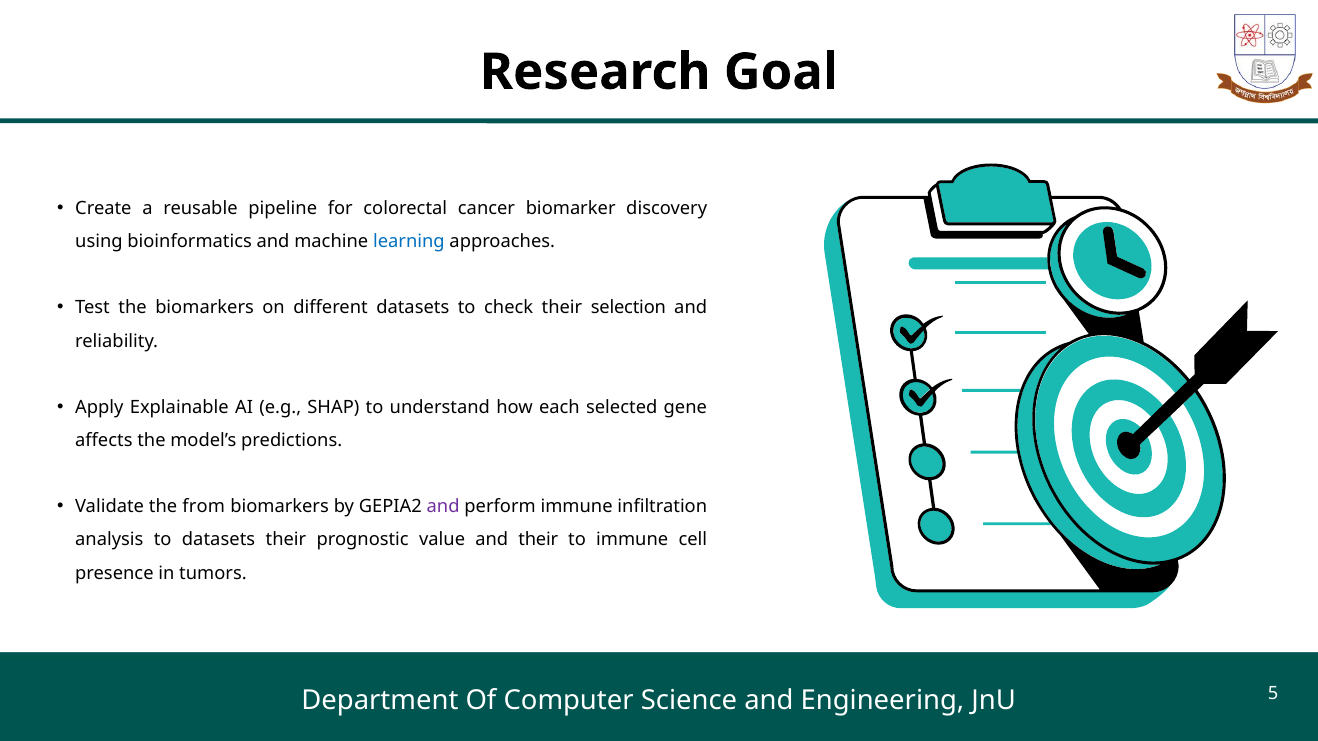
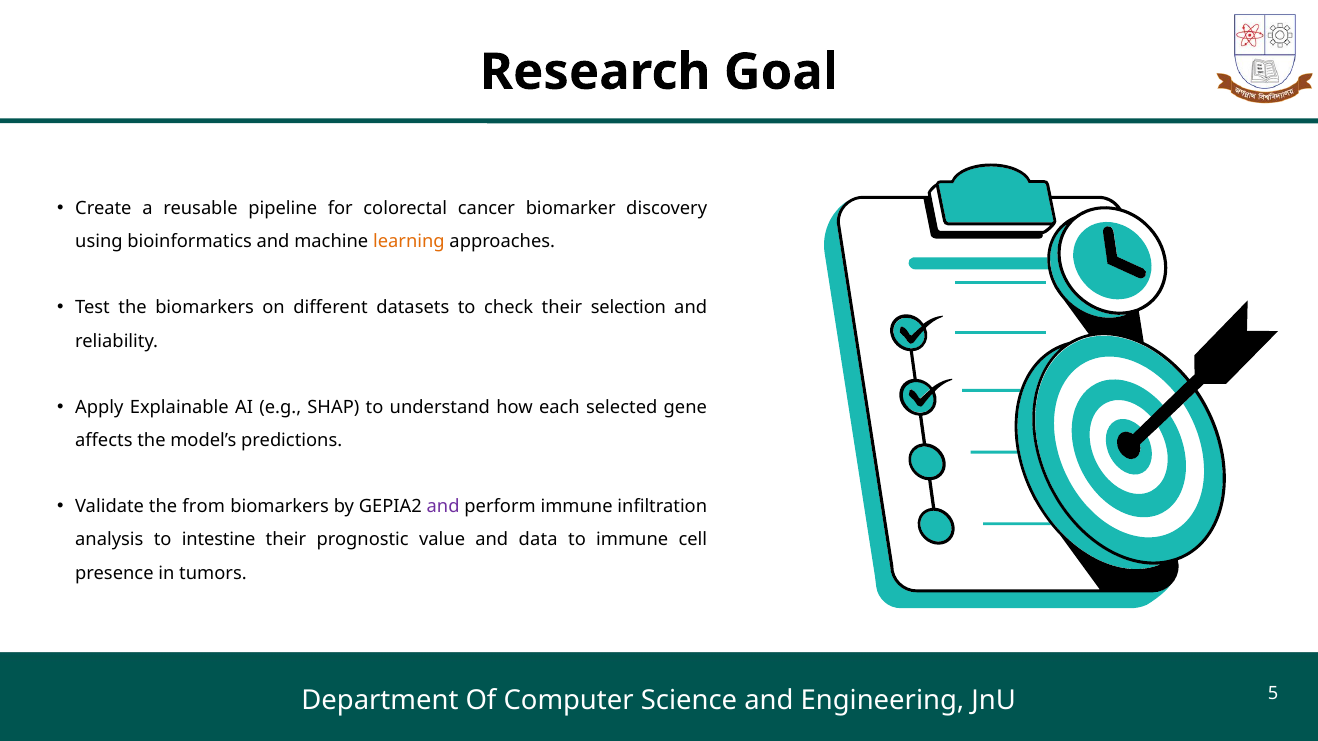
learning colour: blue -> orange
to datasets: datasets -> intestine
and their: their -> data
